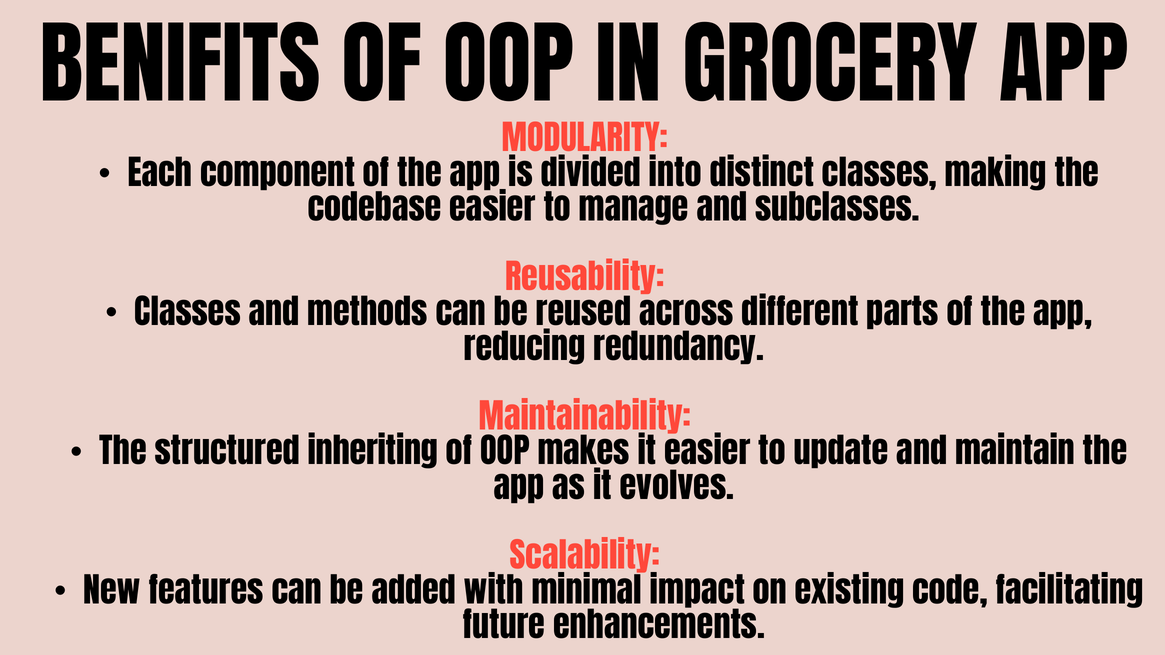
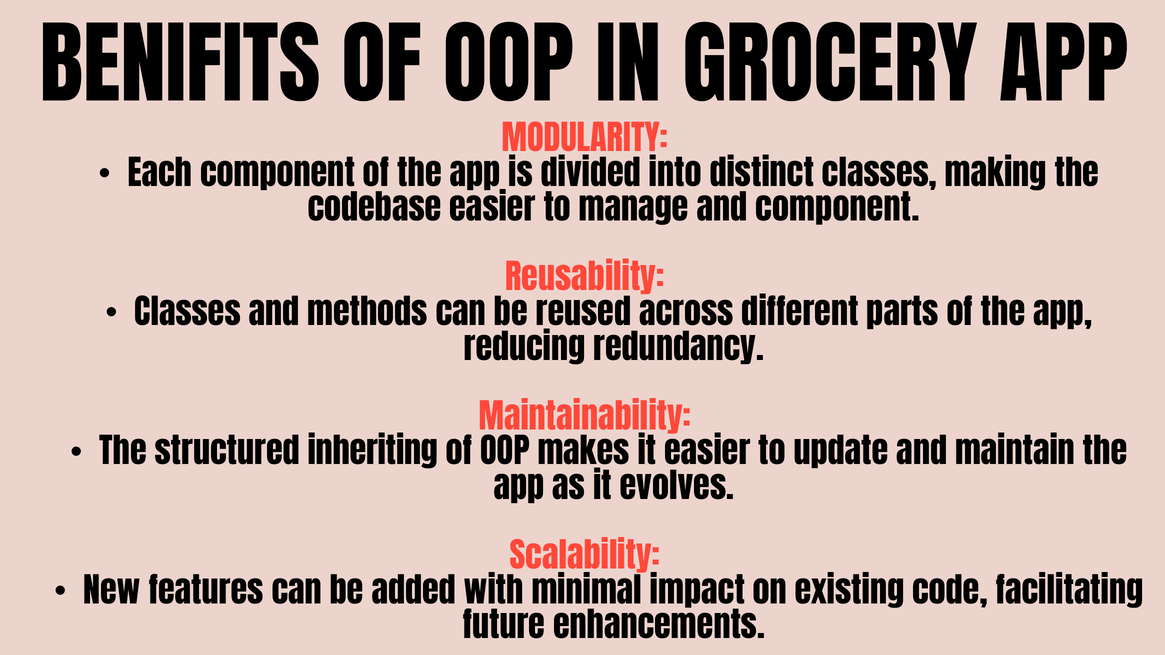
and subclasses: subclasses -> component
